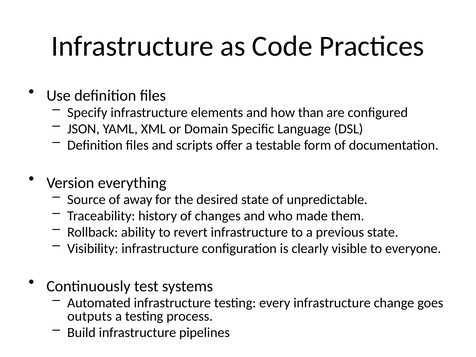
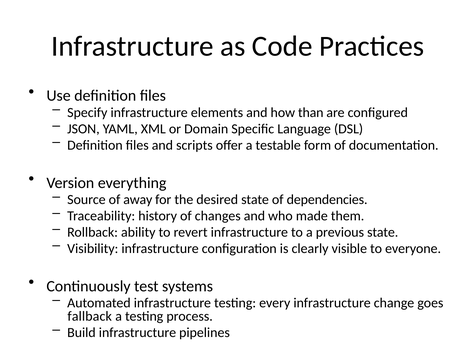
unpredictable: unpredictable -> dependencies
outputs: outputs -> fallback
